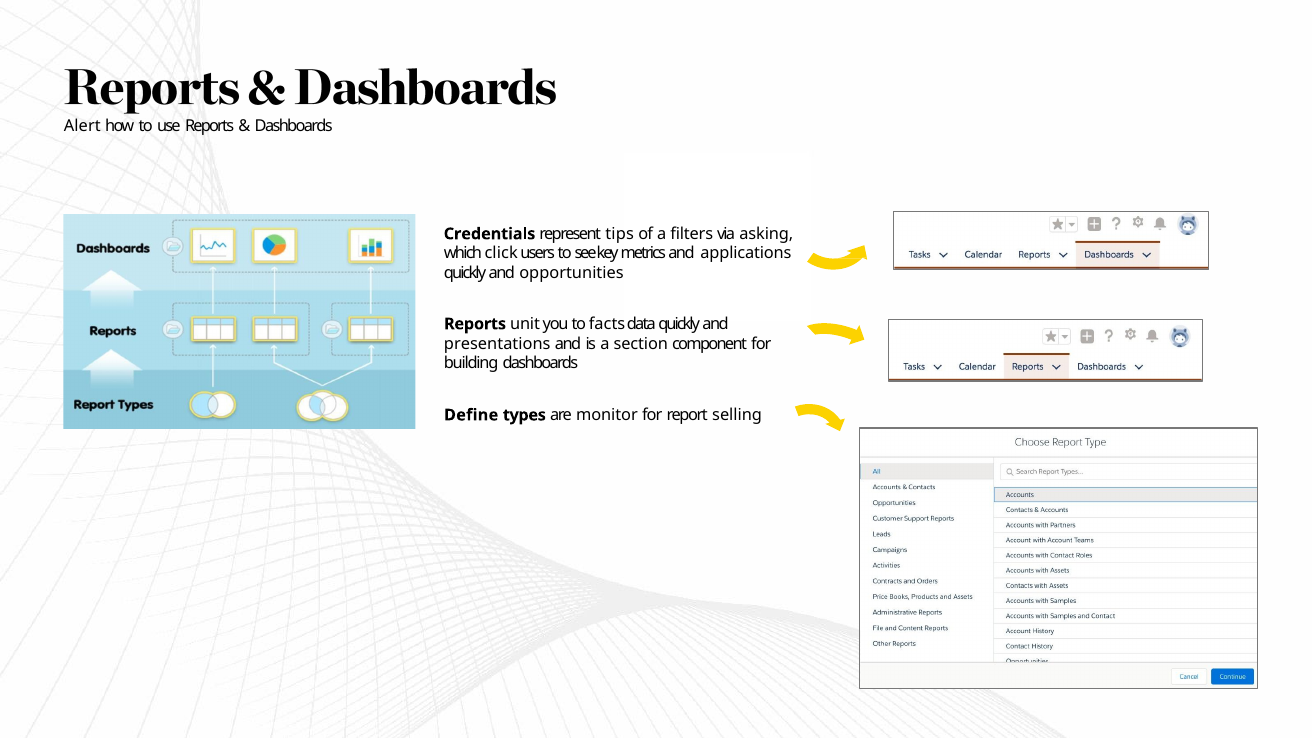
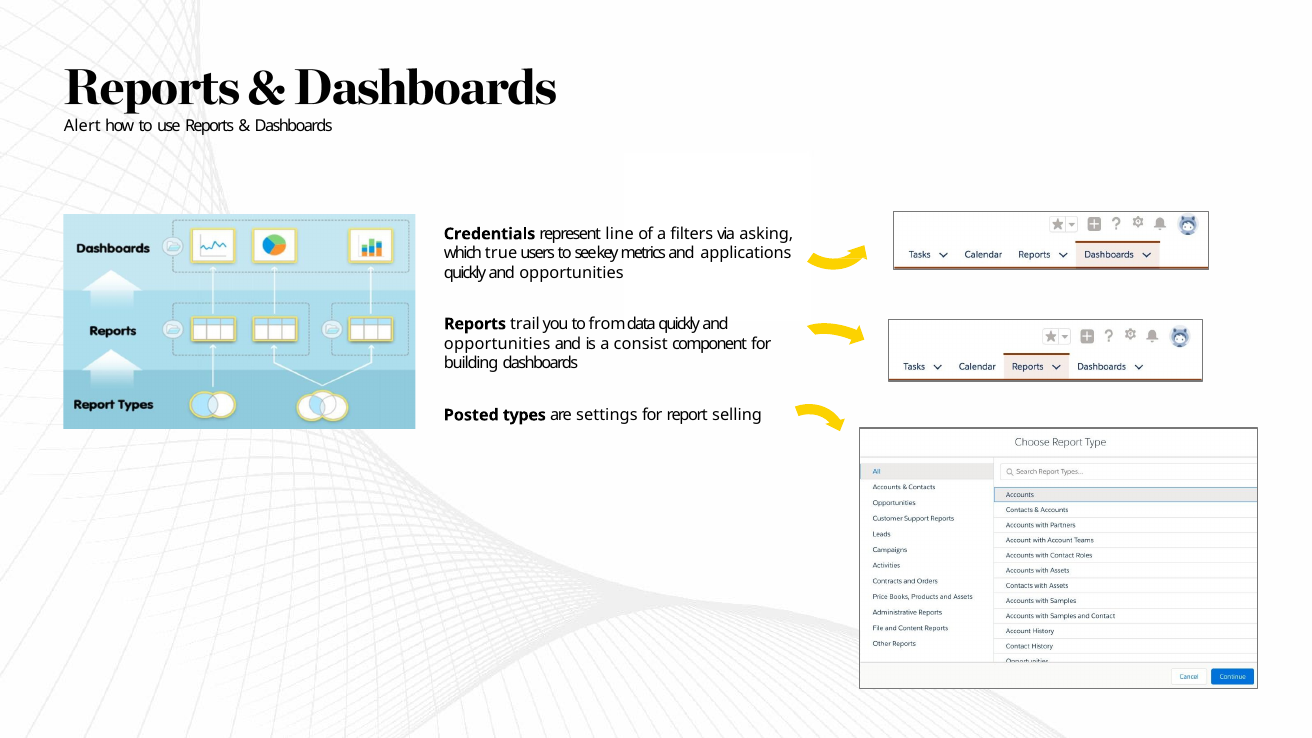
tips: tips -> line
click: click -> true
unit: unit -> trail
facts: facts -> from
presentations at (497, 344): presentations -> opportunities
section: section -> consist
Define: Define -> Posted
monitor: monitor -> settings
